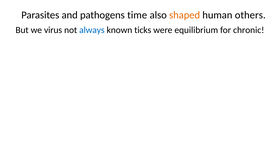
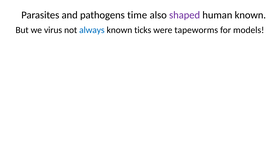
shaped colour: orange -> purple
human others: others -> known
equilibrium: equilibrium -> tapeworms
chronic: chronic -> models
